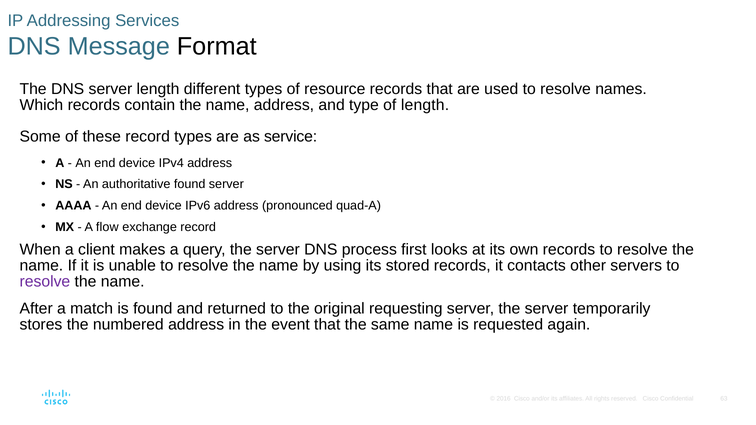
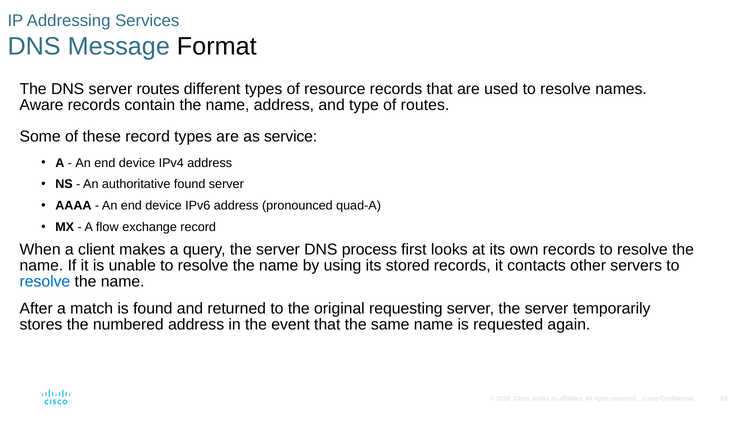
server length: length -> routes
Which: Which -> Aware
of length: length -> routes
resolve at (45, 282) colour: purple -> blue
